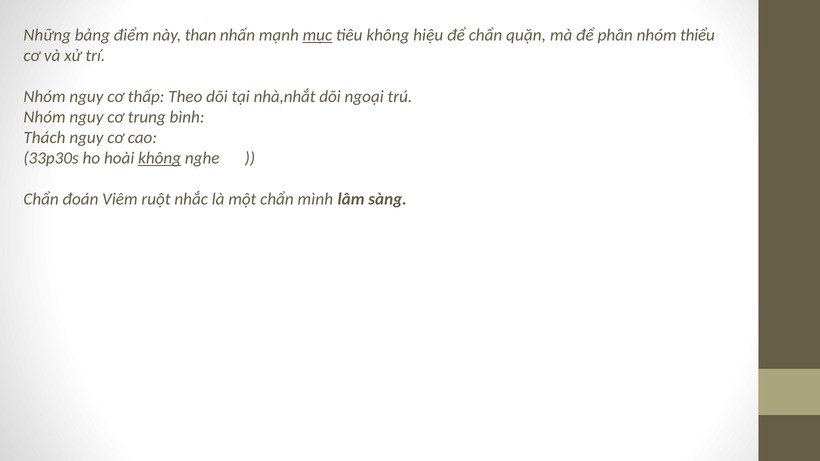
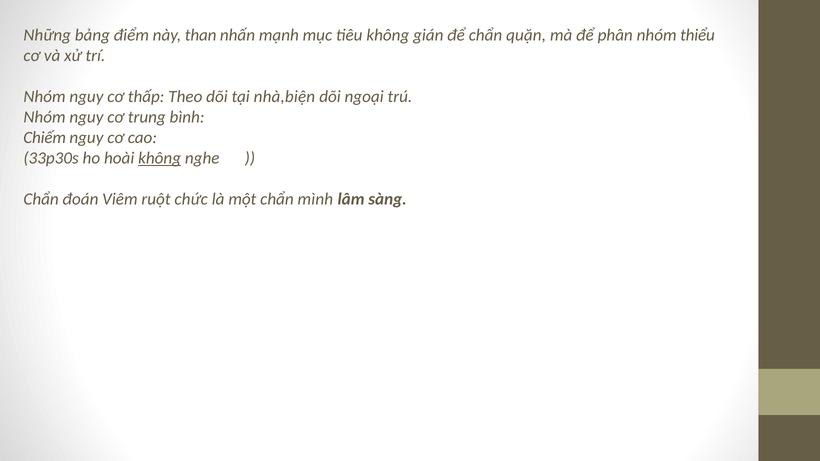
mục underline: present -> none
hiệu: hiệu -> gián
nhà,nhắt: nhà,nhắt -> nhà,biện
Thách: Thách -> Chiếm
nhắc: nhắc -> chức
